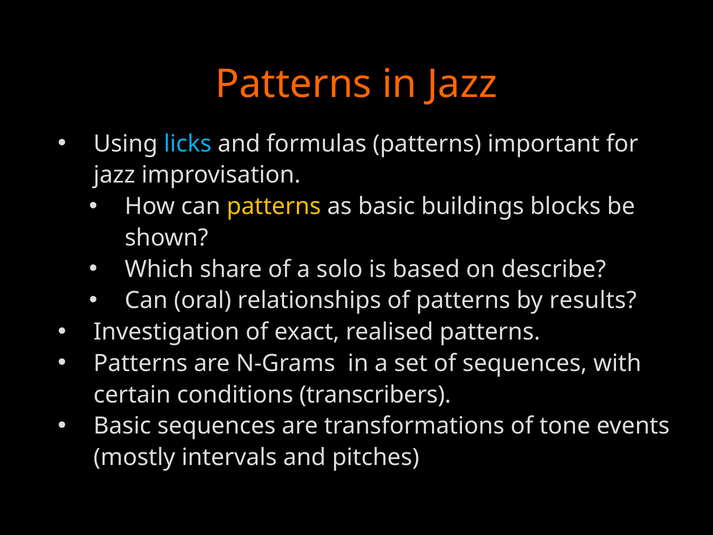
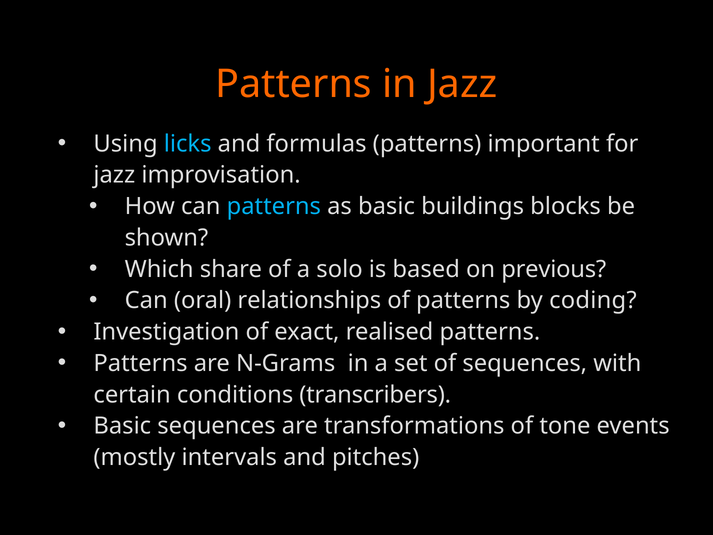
patterns at (274, 206) colour: yellow -> light blue
describe: describe -> previous
results: results -> coding
